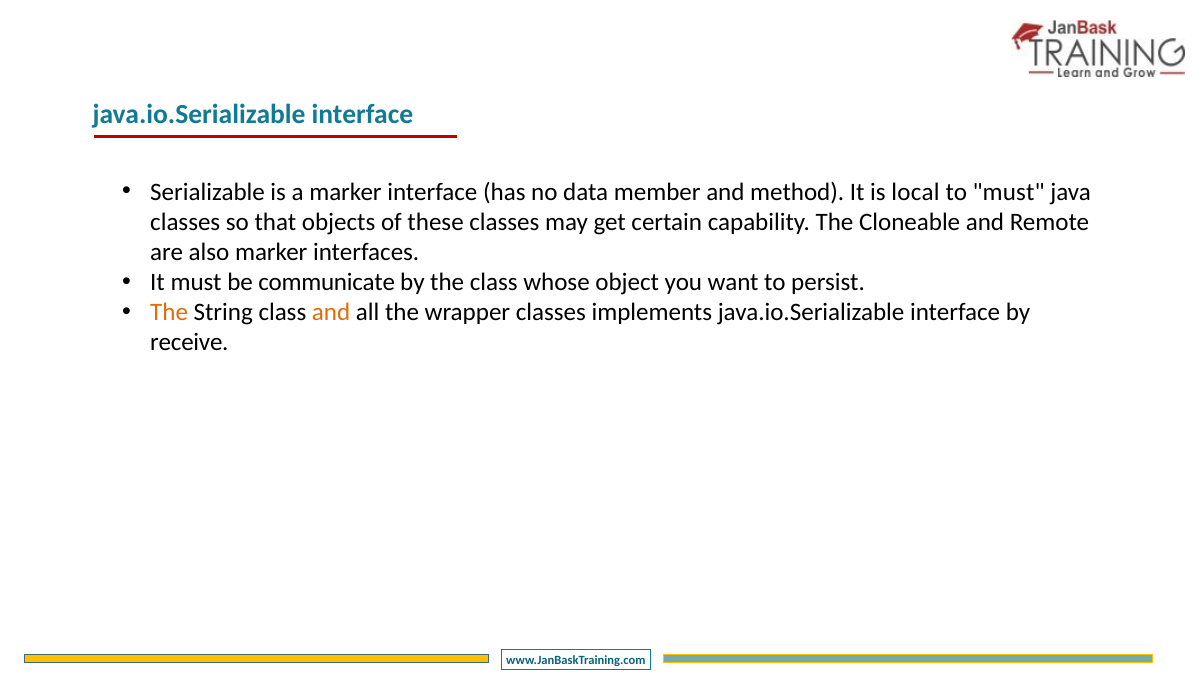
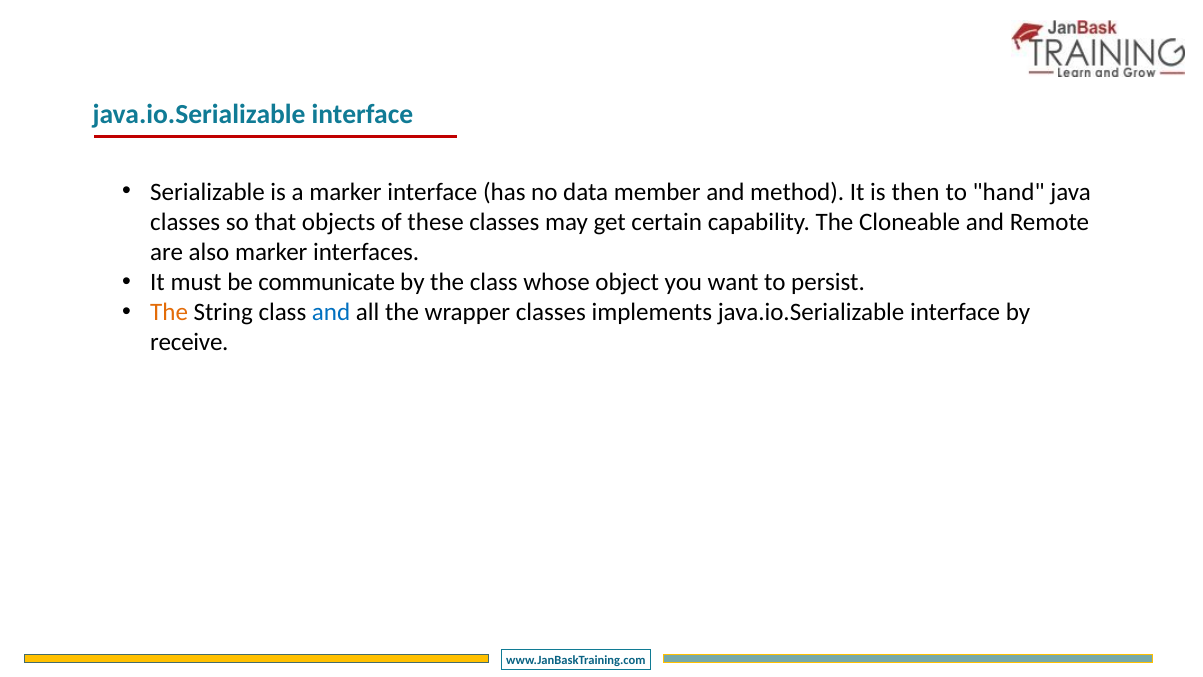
local: local -> then
to must: must -> hand
and at (331, 312) colour: orange -> blue
